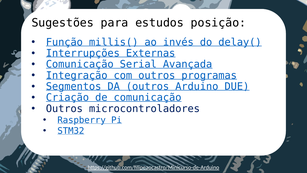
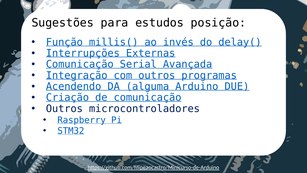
Segmentos: Segmentos -> Acendendo
DA outros: outros -> alguma
